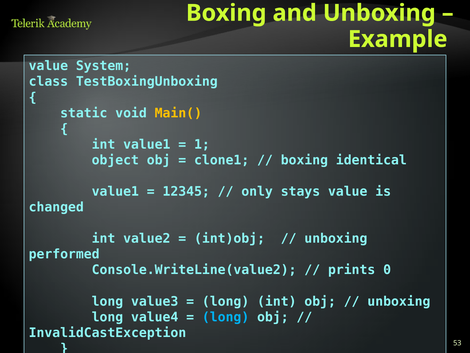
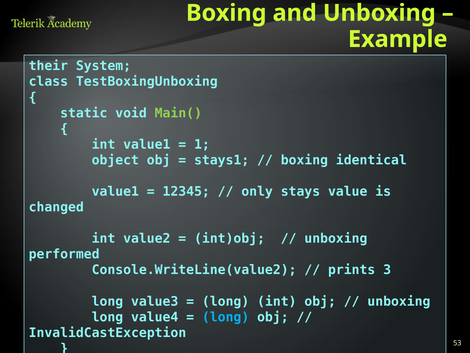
value at (48, 66): value -> their
Main( colour: yellow -> light green
clone1: clone1 -> stays1
0: 0 -> 3
